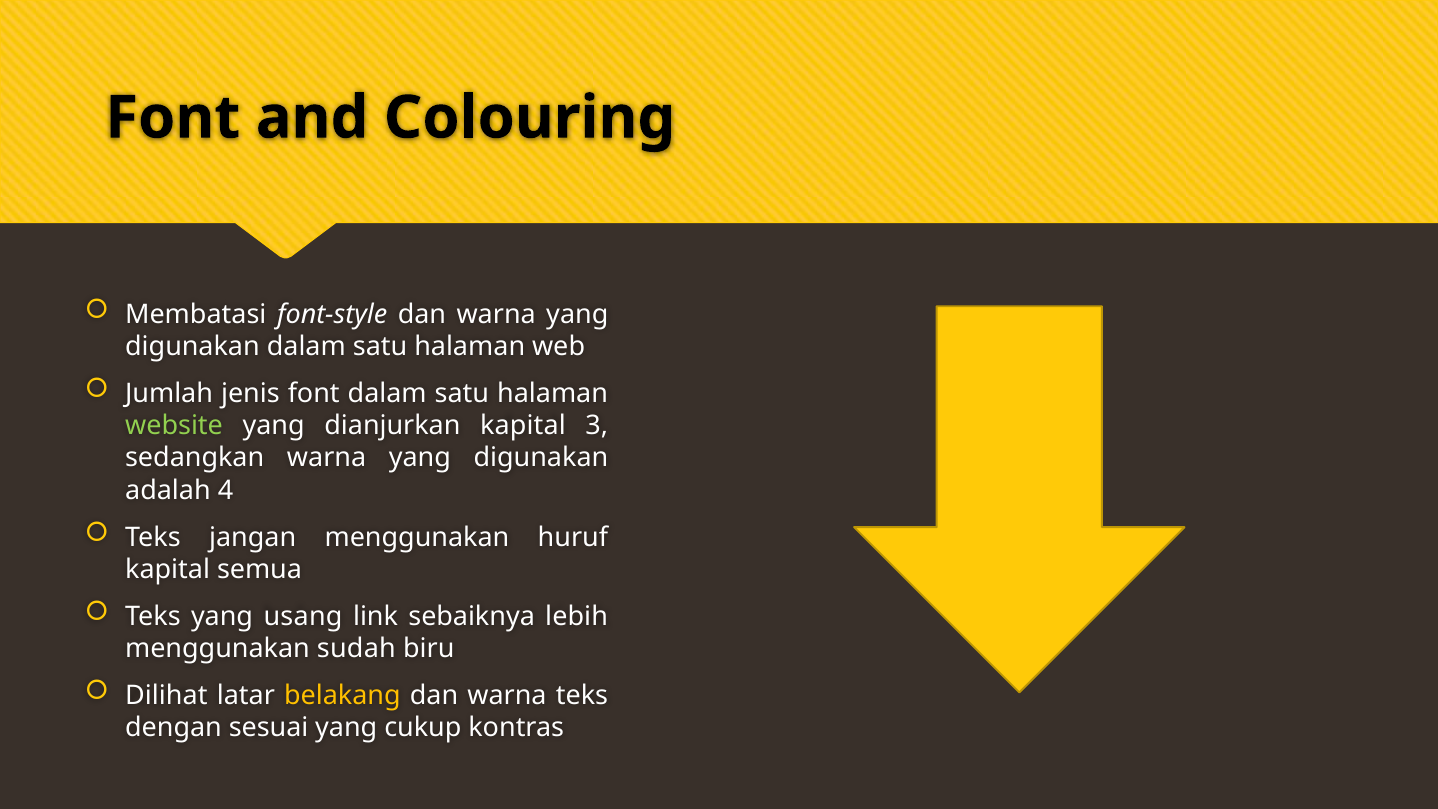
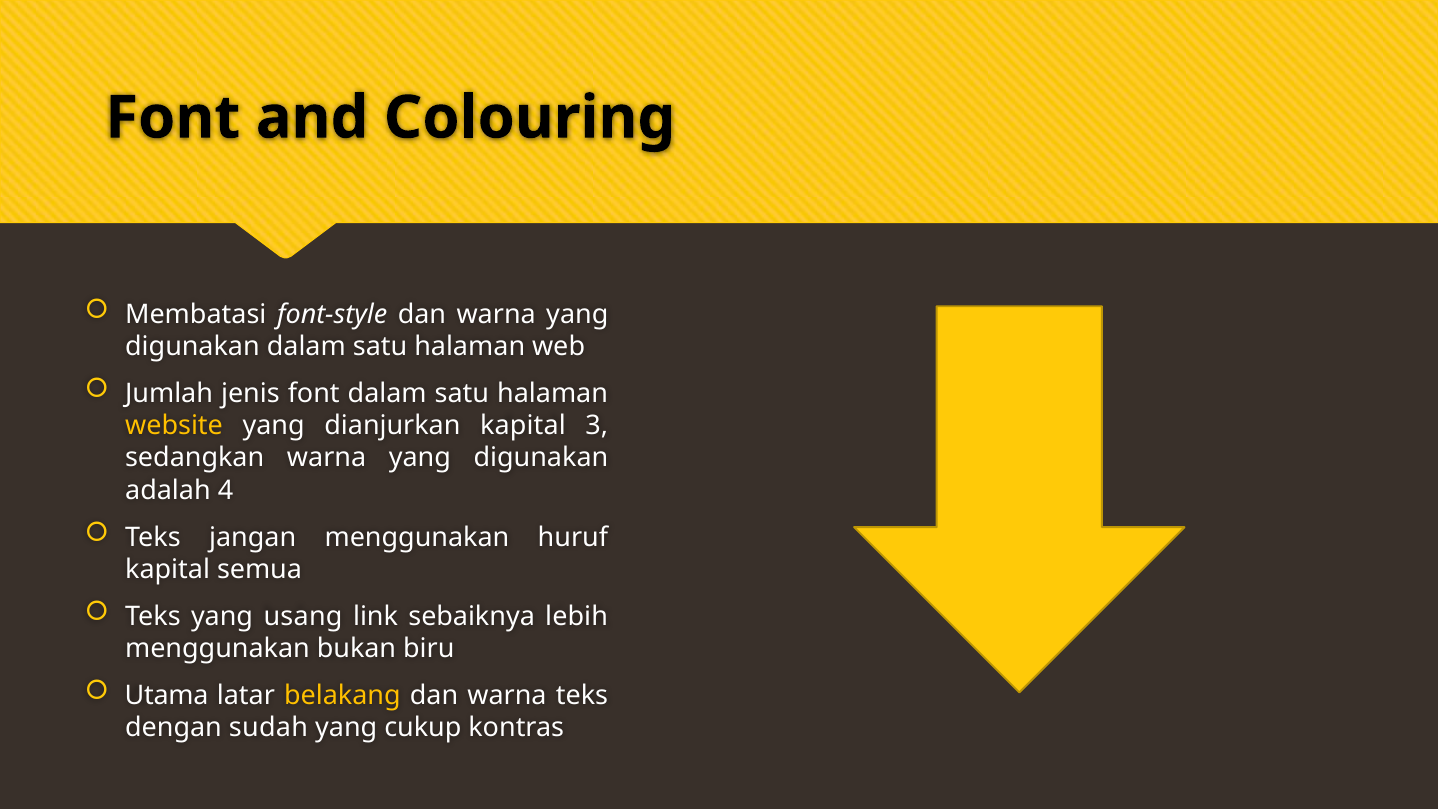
website colour: light green -> yellow
sudah: sudah -> bukan
Dilihat: Dilihat -> Utama
sesuai: sesuai -> sudah
